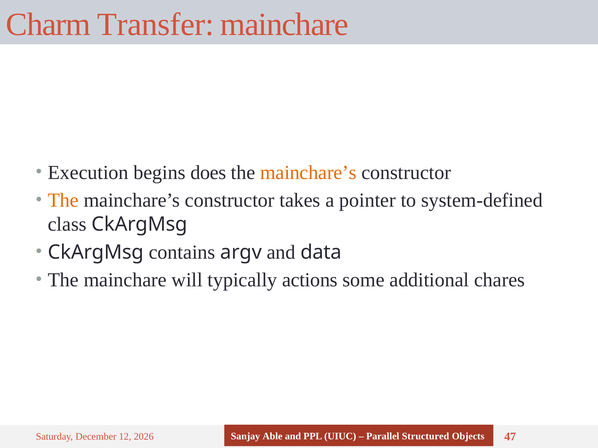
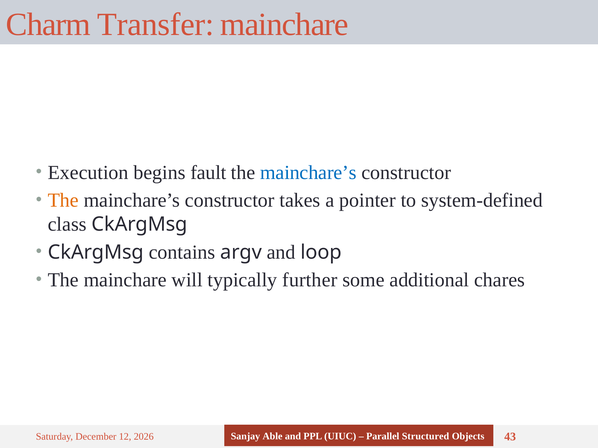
does: does -> fault
mainchare’s at (308, 173) colour: orange -> blue
data: data -> loop
actions: actions -> further
47: 47 -> 43
